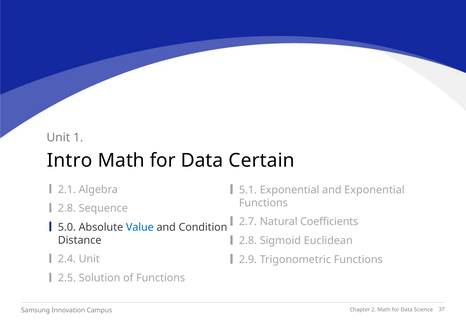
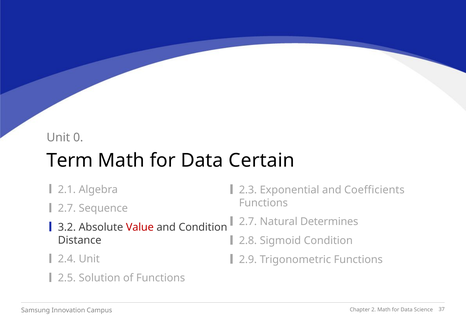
1: 1 -> 0
Intro: Intro -> Term
5.1: 5.1 -> 2.3
and Exponential: Exponential -> Coefficients
2.8 at (67, 208): 2.8 -> 2.7
Coefficients: Coefficients -> Determines
5.0: 5.0 -> 3.2
Value colour: blue -> red
Sigmoid Euclidean: Euclidean -> Condition
